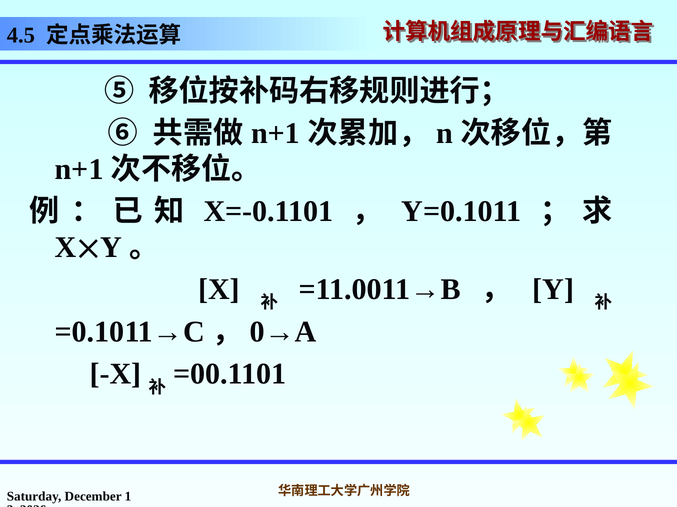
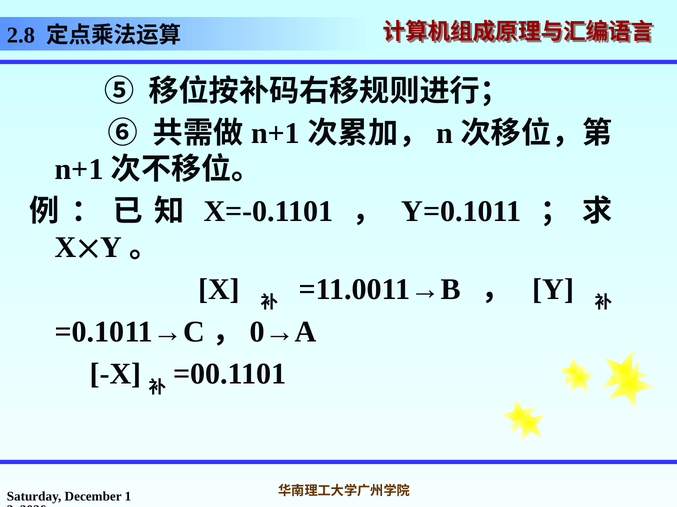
4.5: 4.5 -> 2.8
